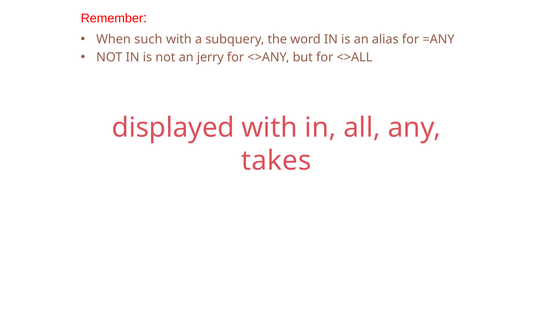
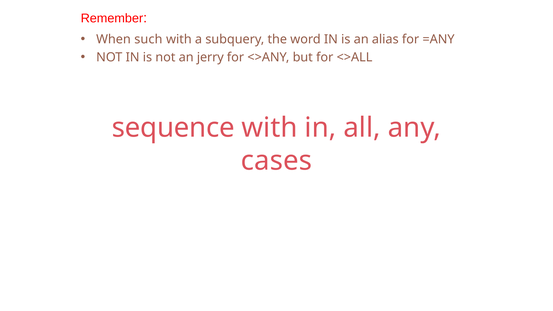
displayed: displayed -> sequence
takes: takes -> cases
